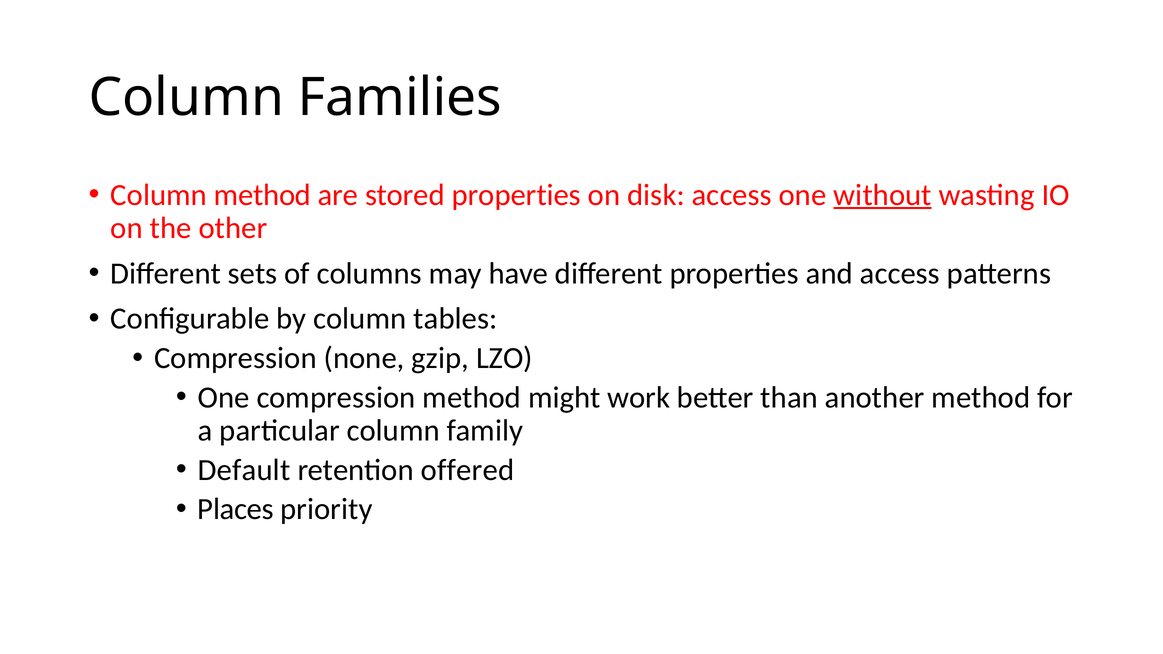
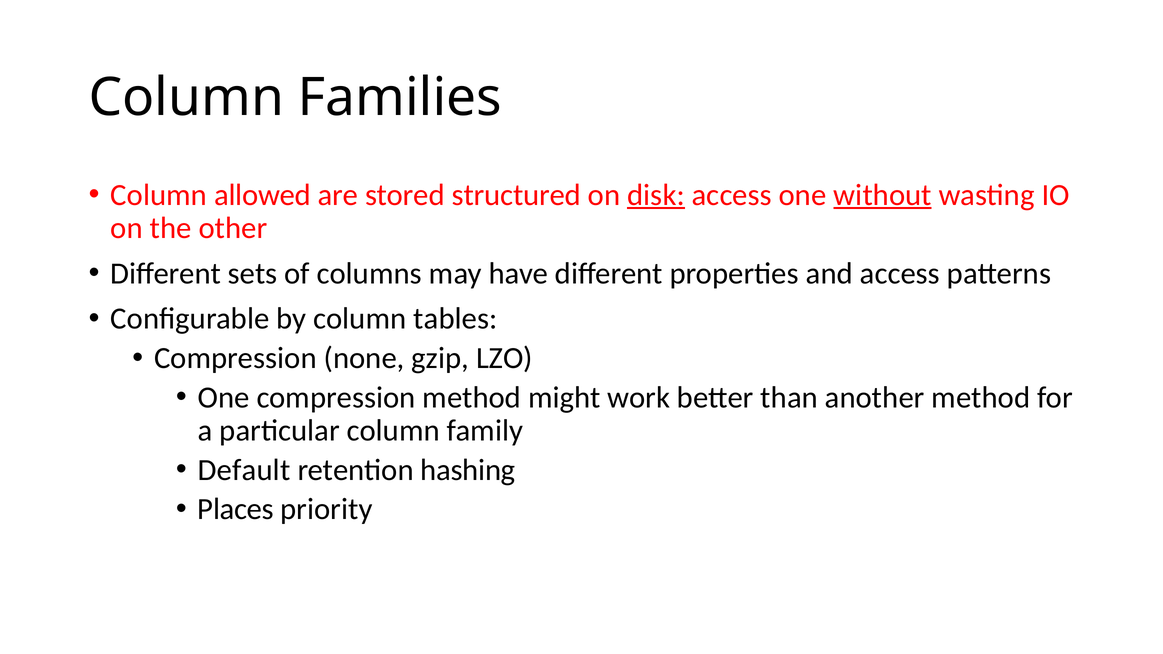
Column method: method -> allowed
stored properties: properties -> structured
disk underline: none -> present
offered: offered -> hashing
